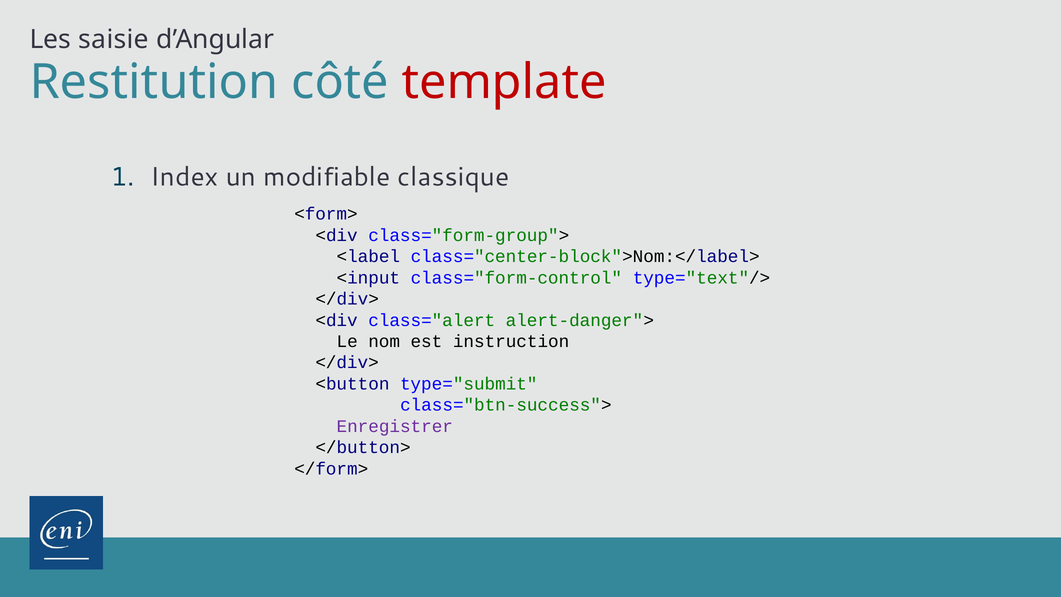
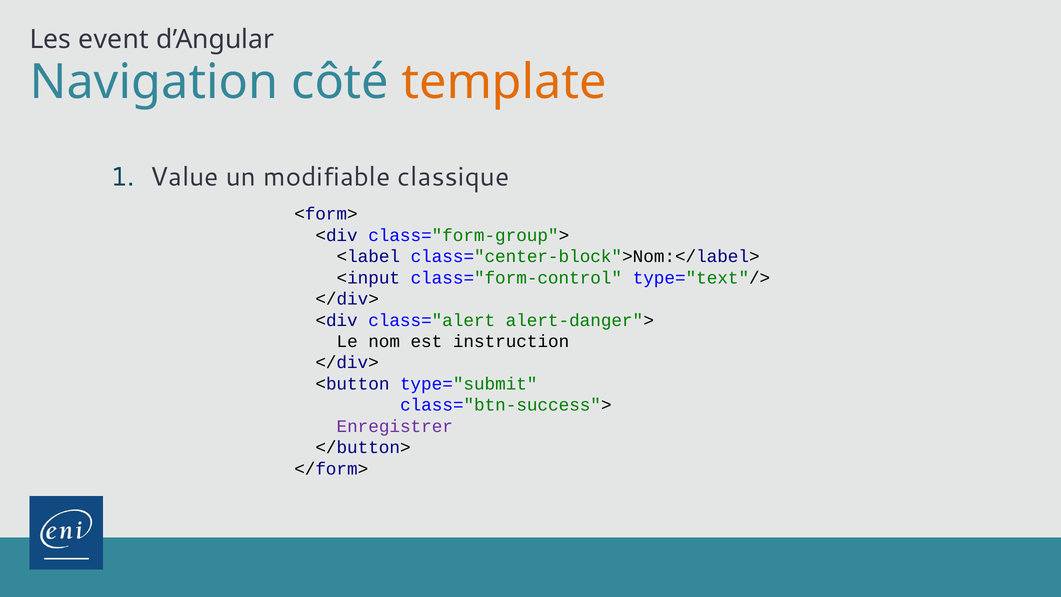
saisie: saisie -> event
Restitution: Restitution -> Navigation
template colour: red -> orange
Index: Index -> Value
